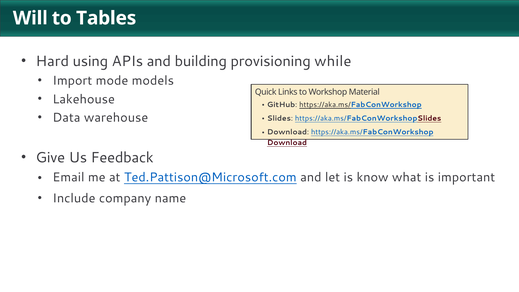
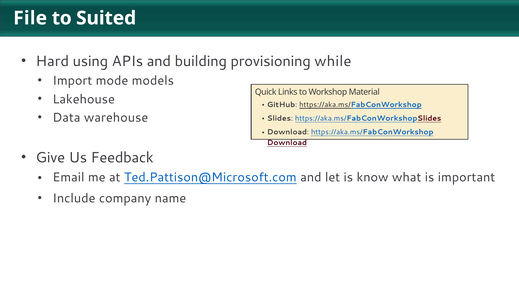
Will: Will -> File
Tables: Tables -> Suited
